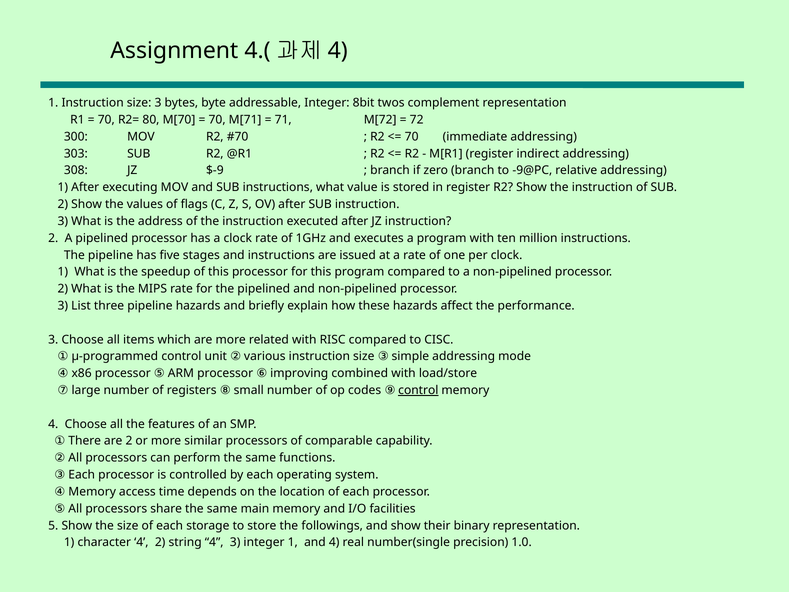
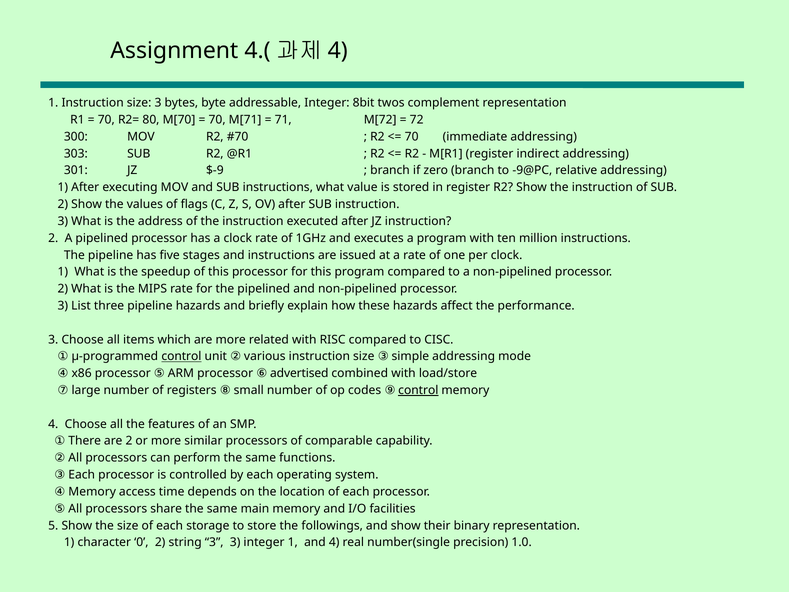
308: 308 -> 301
control at (181, 356) underline: none -> present
improving: improving -> advertised
character 4: 4 -> 0
string 4: 4 -> 3
